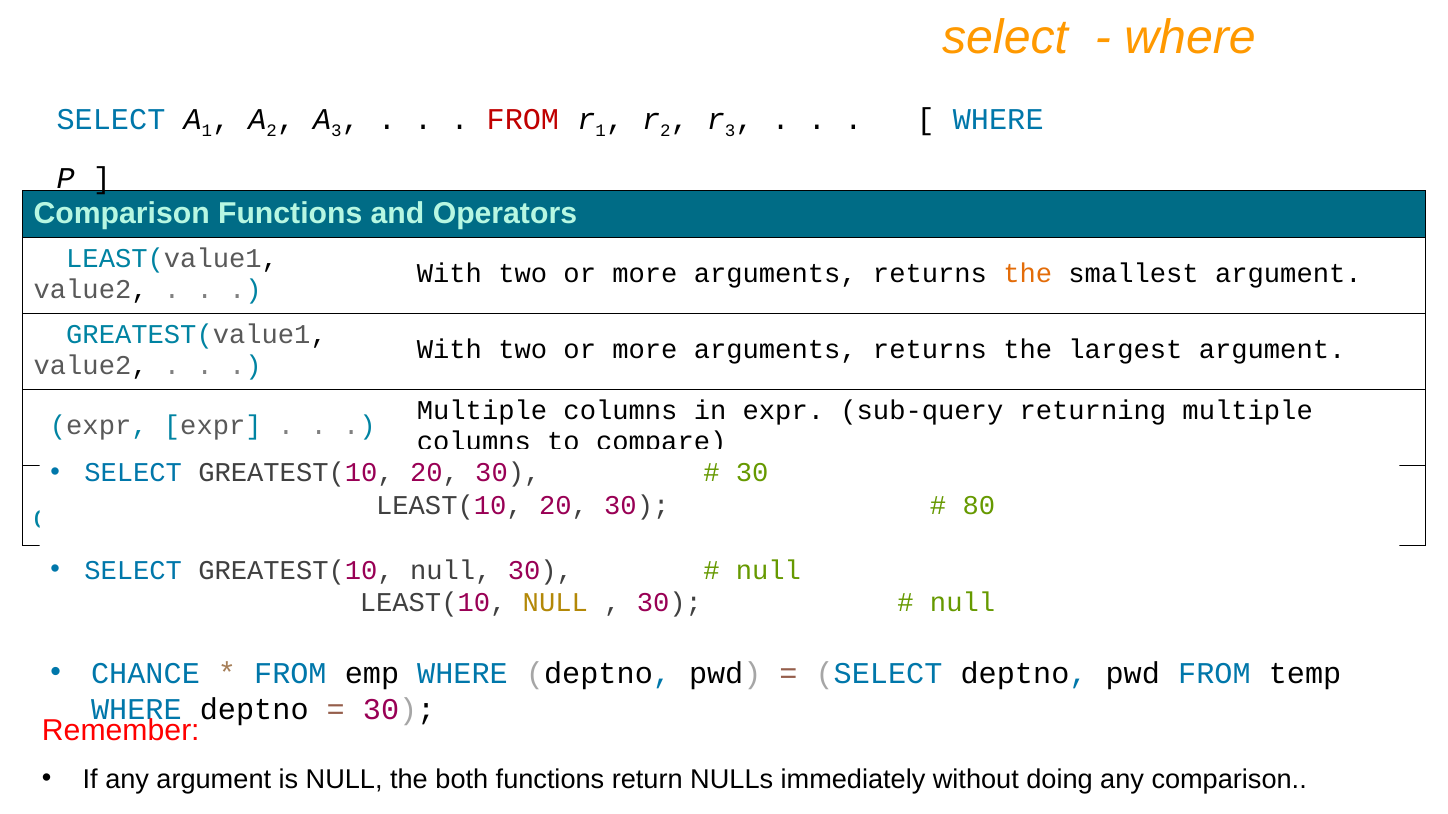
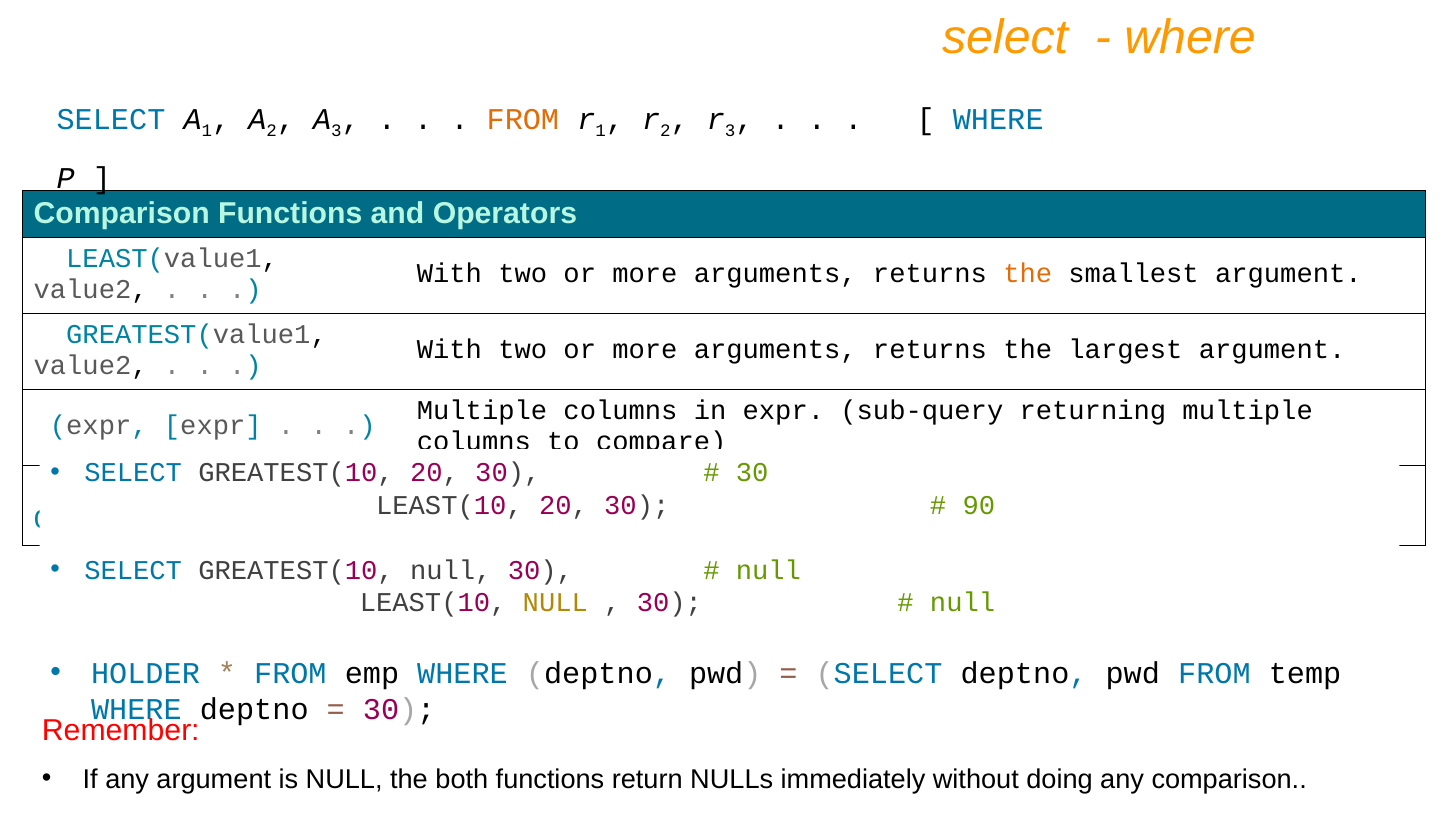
FROM at (523, 120) colour: red -> orange
80: 80 -> 90
CHANCE: CHANCE -> HOLDER
